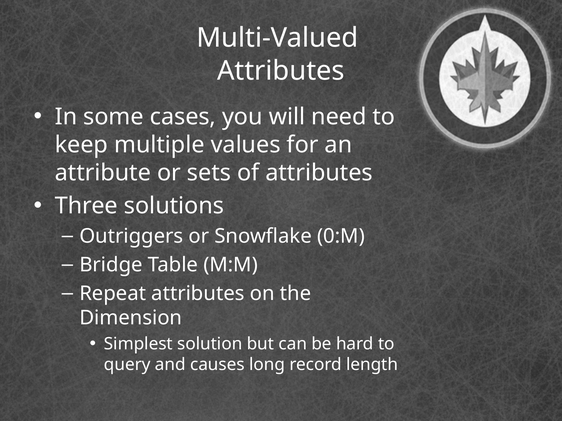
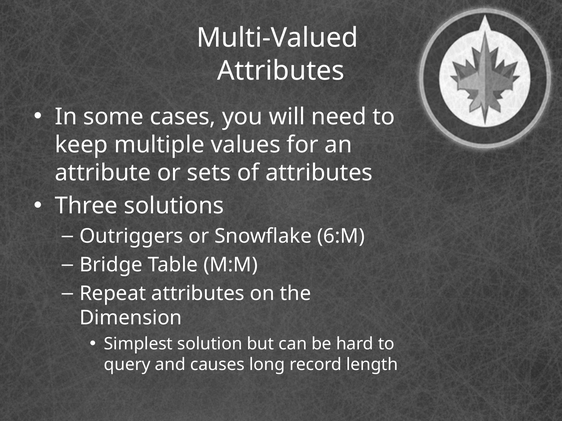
0:M: 0:M -> 6:M
